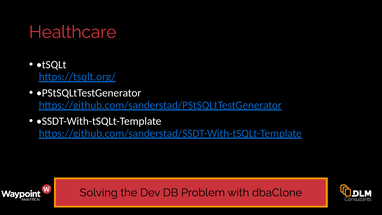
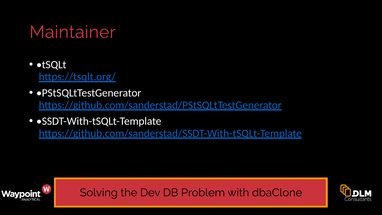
Healthcare: Healthcare -> Maintainer
